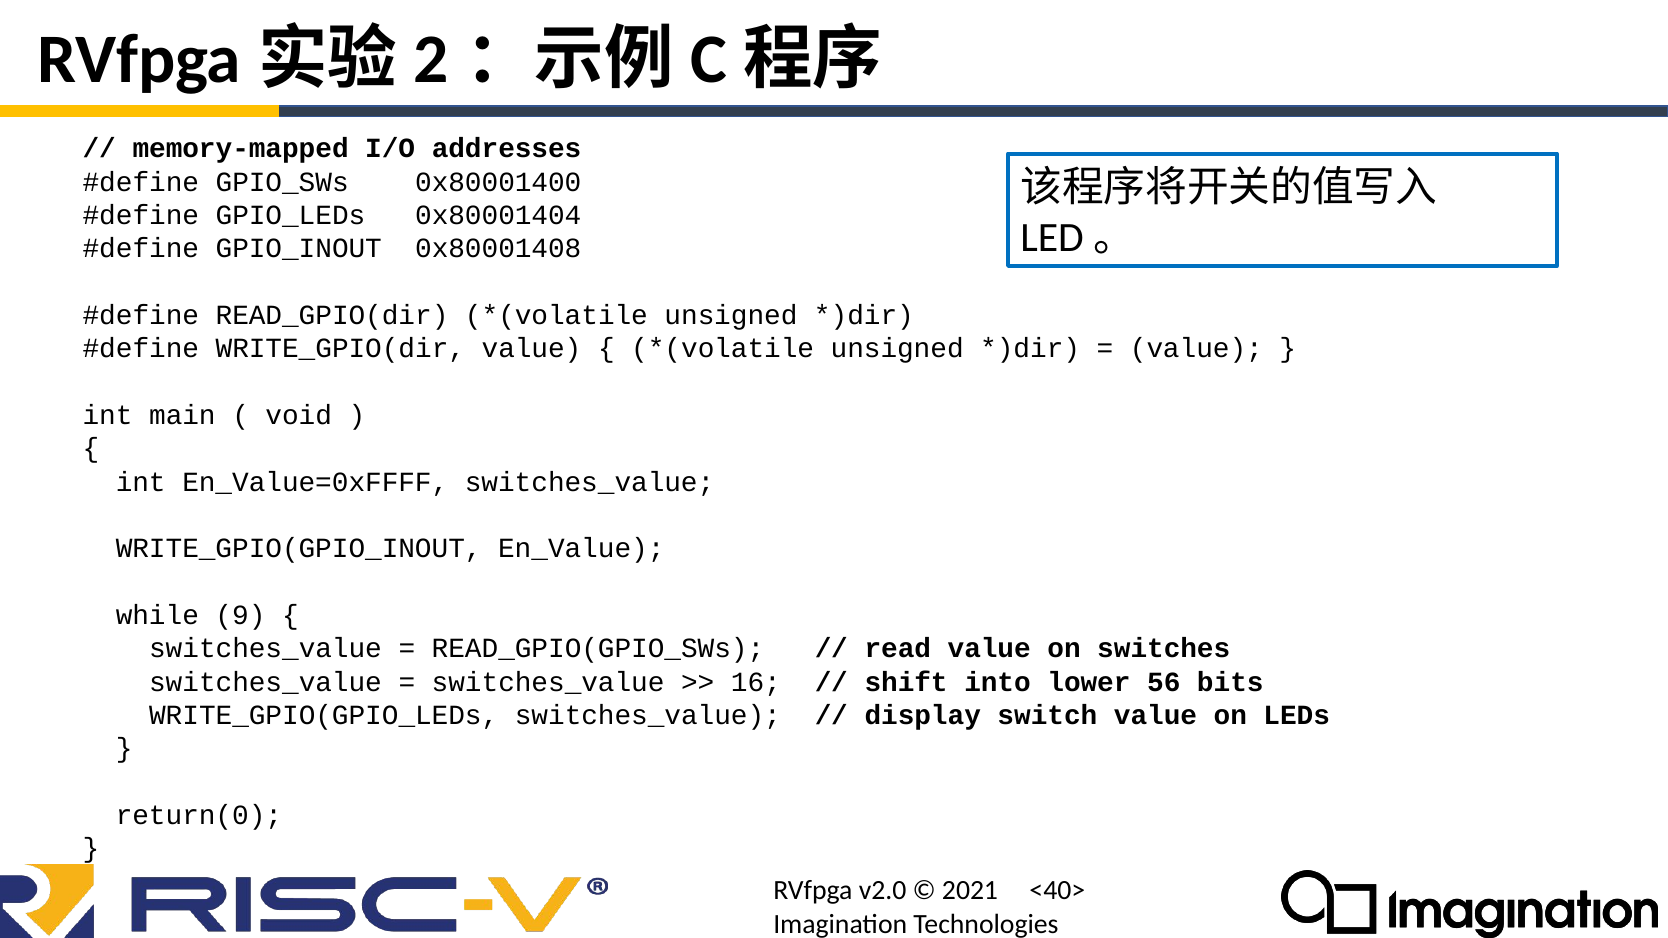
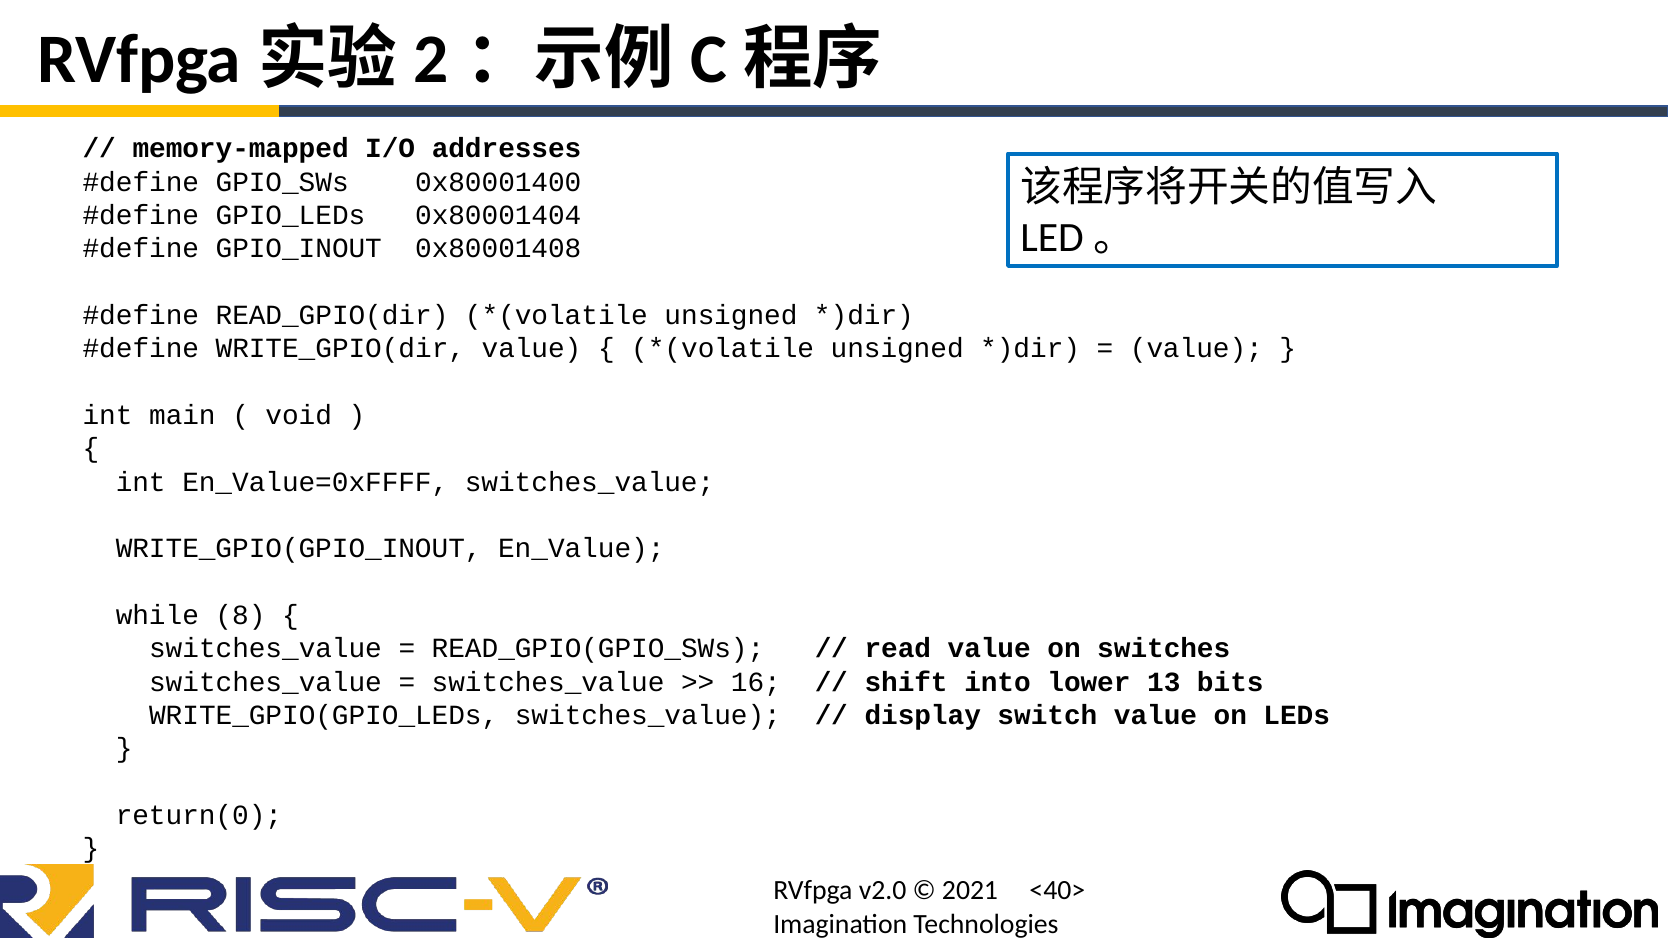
9: 9 -> 8
56: 56 -> 13
